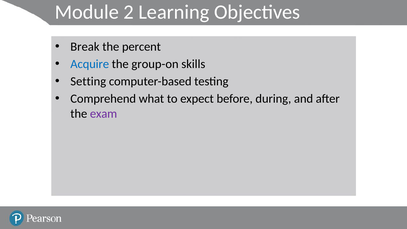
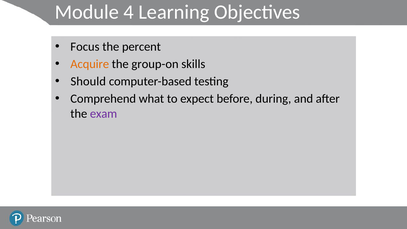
2: 2 -> 4
Break: Break -> Focus
Acquire colour: blue -> orange
Setting: Setting -> Should
